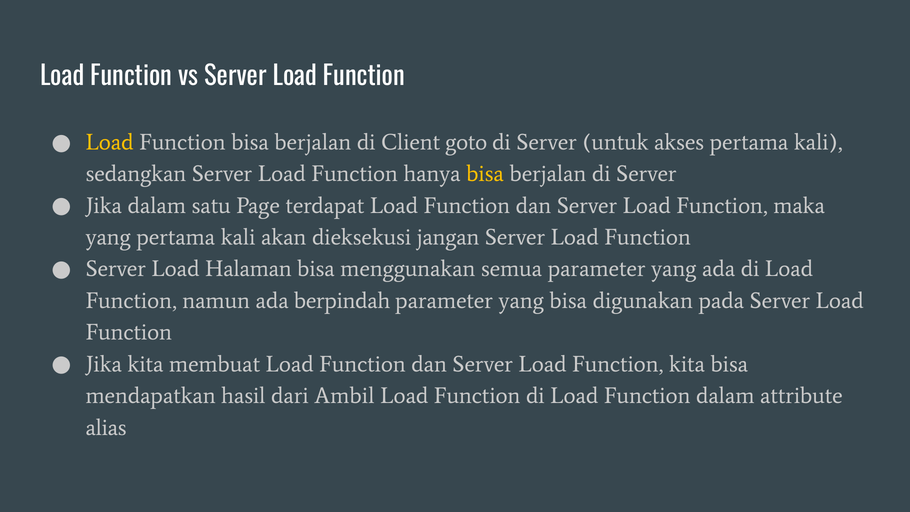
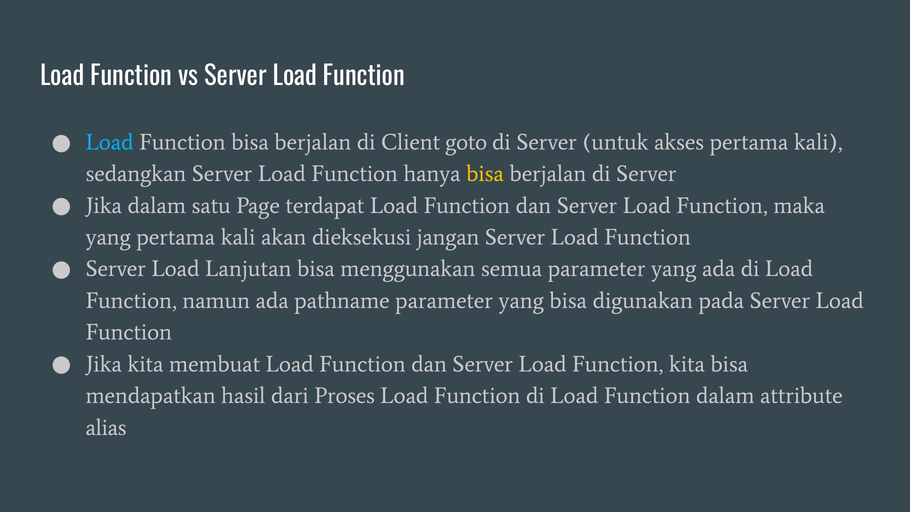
Load at (110, 142) colour: yellow -> light blue
Halaman: Halaman -> Lanjutan
berpindah: berpindah -> pathname
Ambil: Ambil -> Proses
